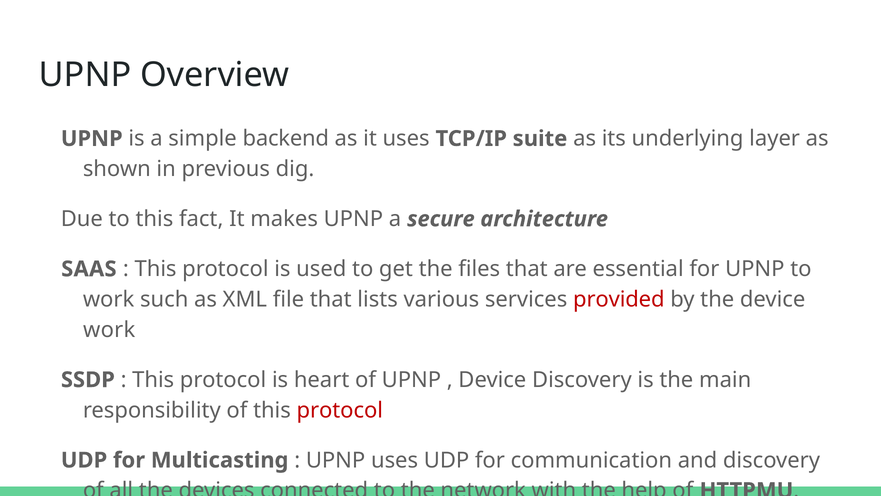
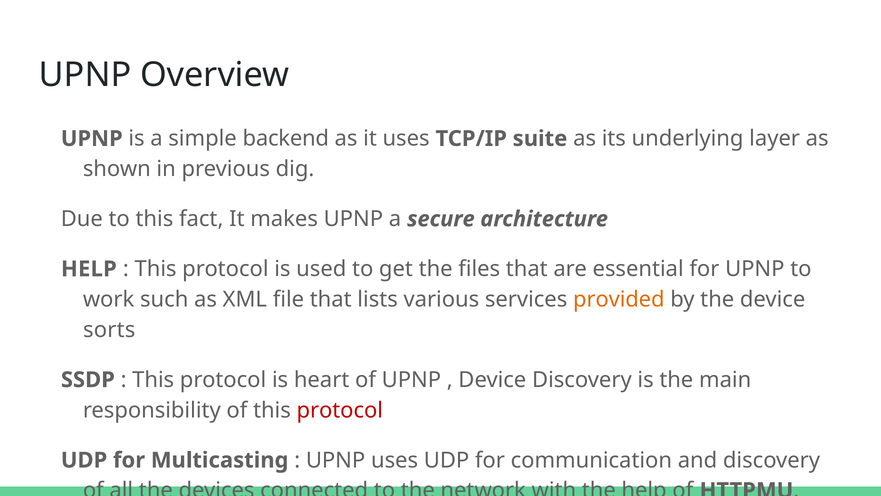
SAAS at (89, 269): SAAS -> HELP
provided colour: red -> orange
work at (109, 330): work -> sorts
